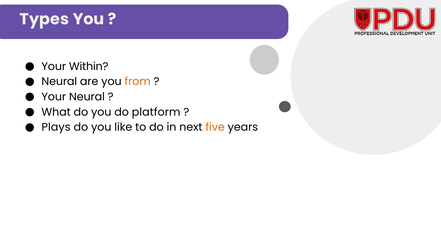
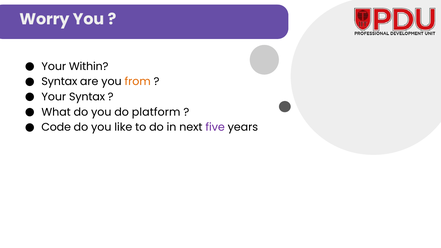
Types: Types -> Worry
Neural at (59, 82): Neural -> Syntax
Your Neural: Neural -> Syntax
Plays: Plays -> Code
five colour: orange -> purple
